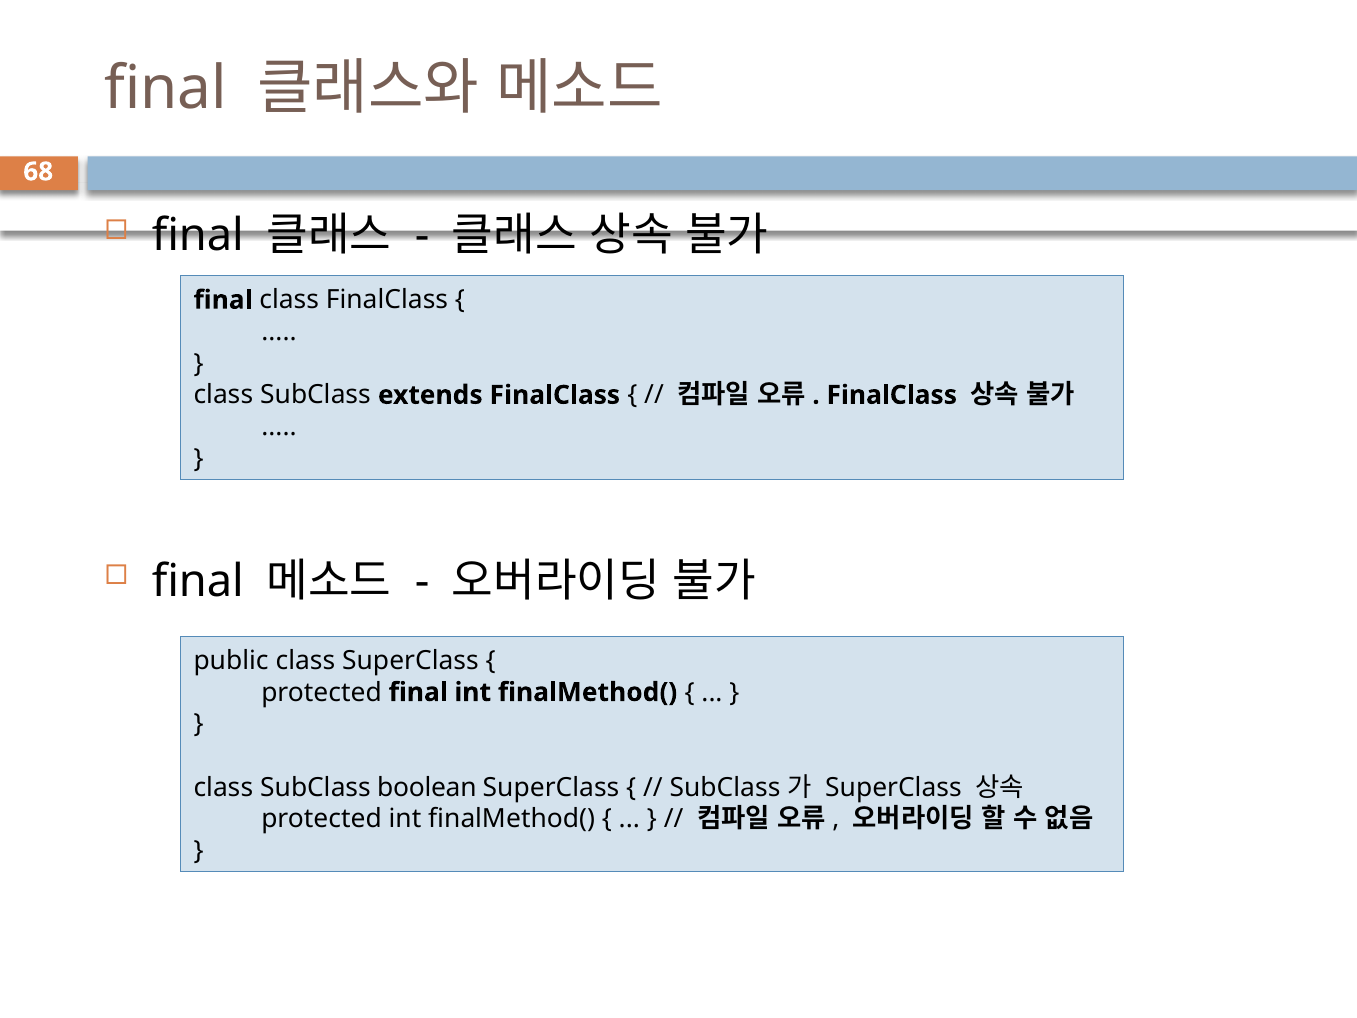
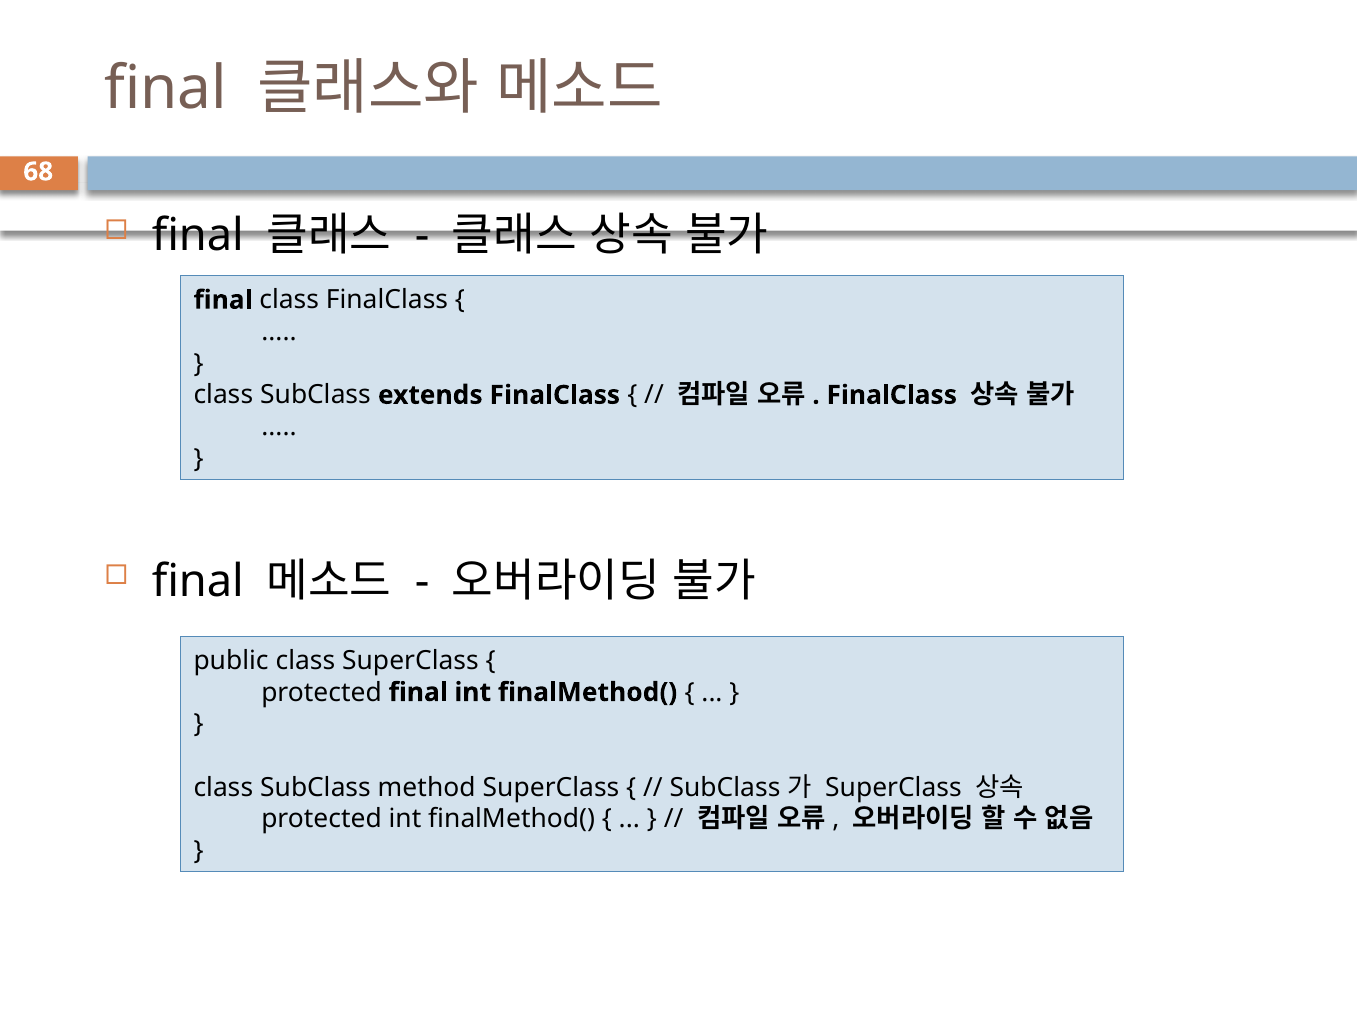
boolean: boolean -> method
